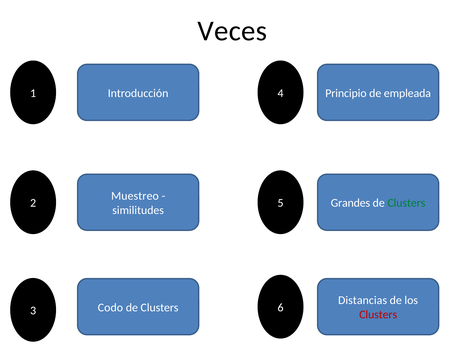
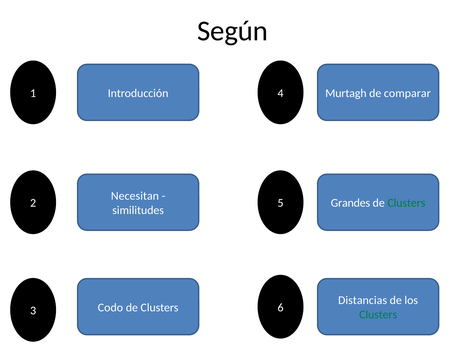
Veces: Veces -> Según
Principio: Principio -> Murtagh
empleada: empleada -> comparar
Muestreo: Muestreo -> Necesitan
Clusters at (378, 315) colour: red -> green
